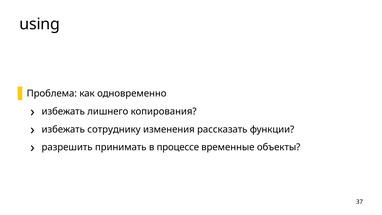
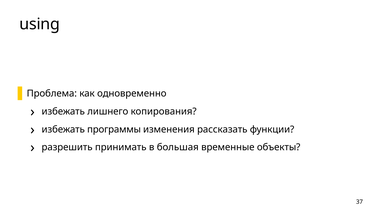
сотруднику: сотруднику -> программы
процессе: процессе -> большая
